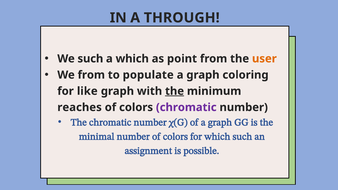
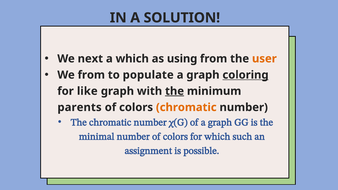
THROUGH: THROUGH -> SOLUTION
We such: such -> next
point: point -> using
coloring underline: none -> present
reaches: reaches -> parents
chromatic at (186, 107) colour: purple -> orange
